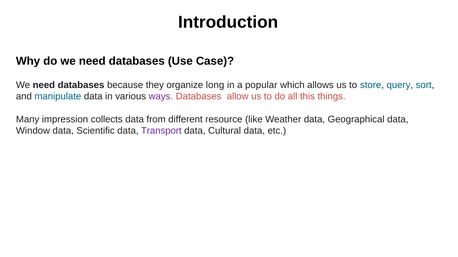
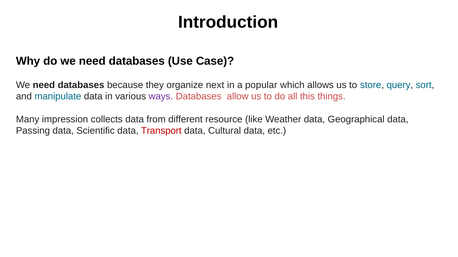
long: long -> next
Window: Window -> Passing
Transport colour: purple -> red
